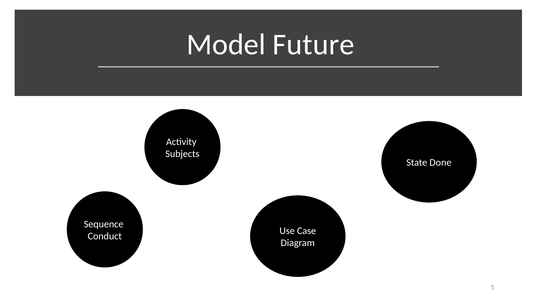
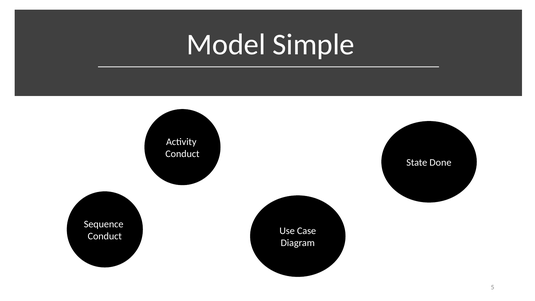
Future: Future -> Simple
Subjects at (182, 154): Subjects -> Conduct
